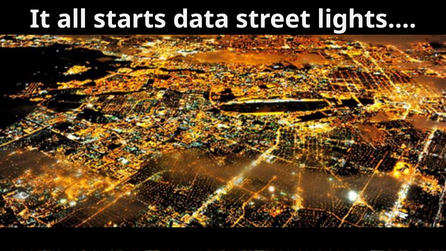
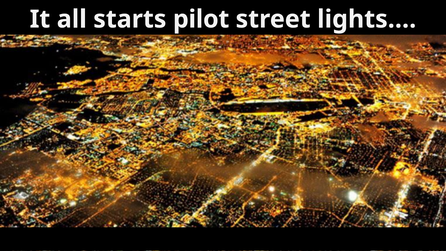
data: data -> pilot
